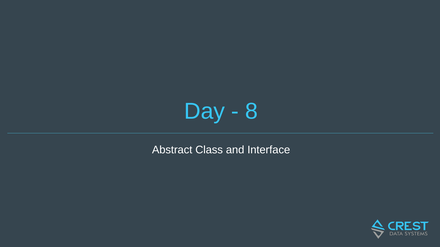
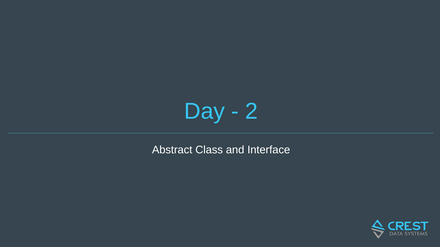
8: 8 -> 2
